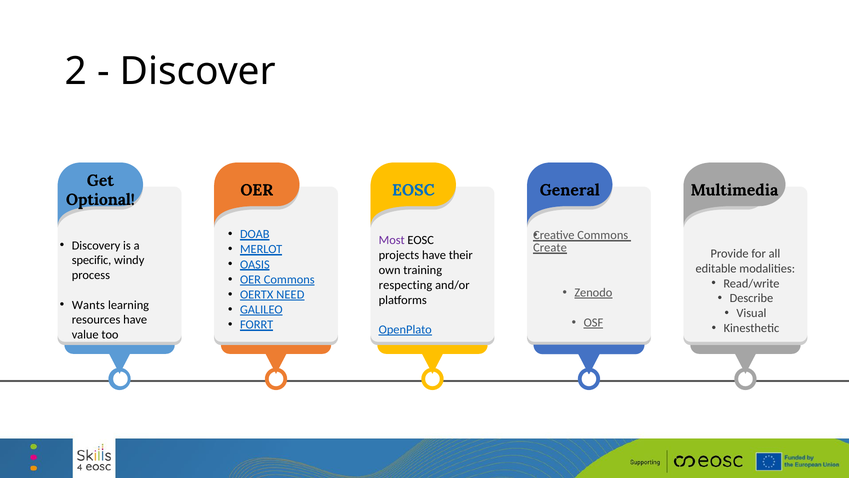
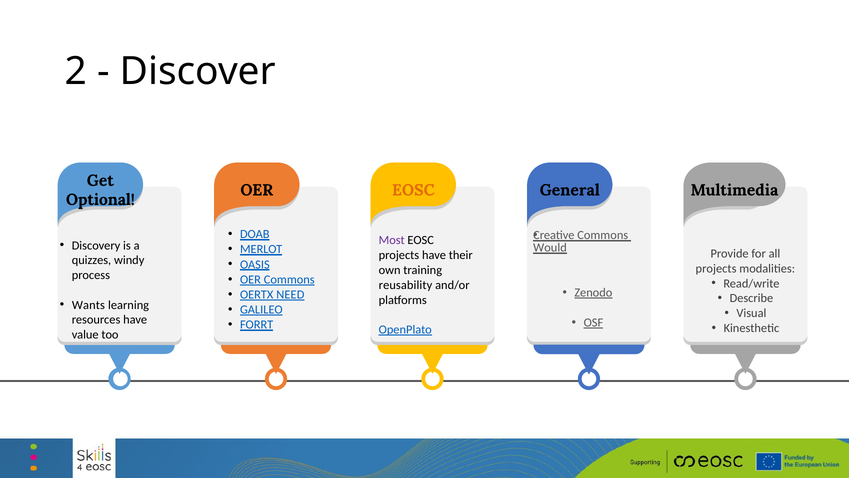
EOSC at (413, 190) colour: blue -> orange
Create: Create -> Would
specific: specific -> quizzes
editable at (716, 268): editable -> projects
respecting: respecting -> reusability
